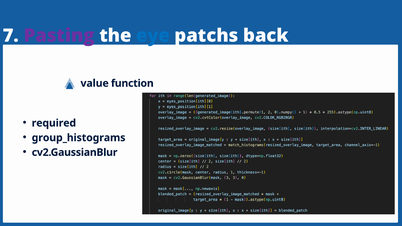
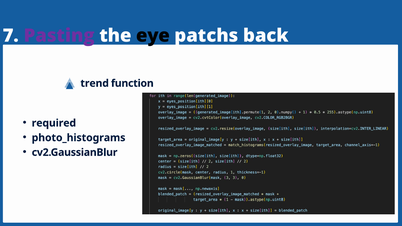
eye colour: blue -> black
value: value -> trend
group_histograms: group_histograms -> photo_histograms
